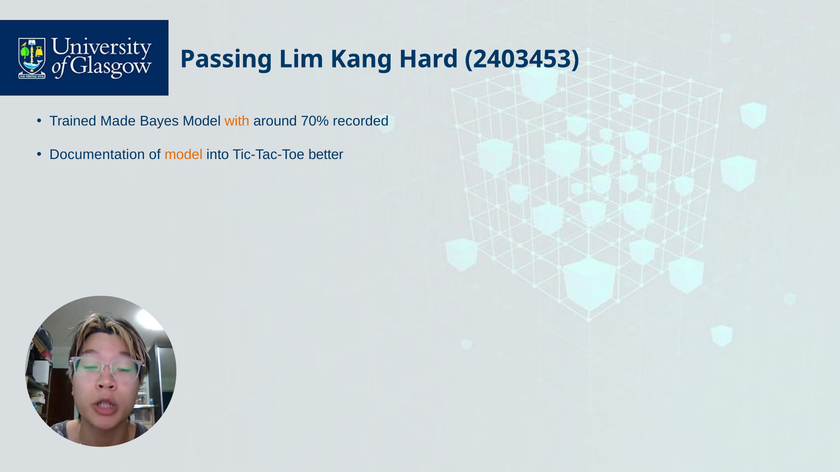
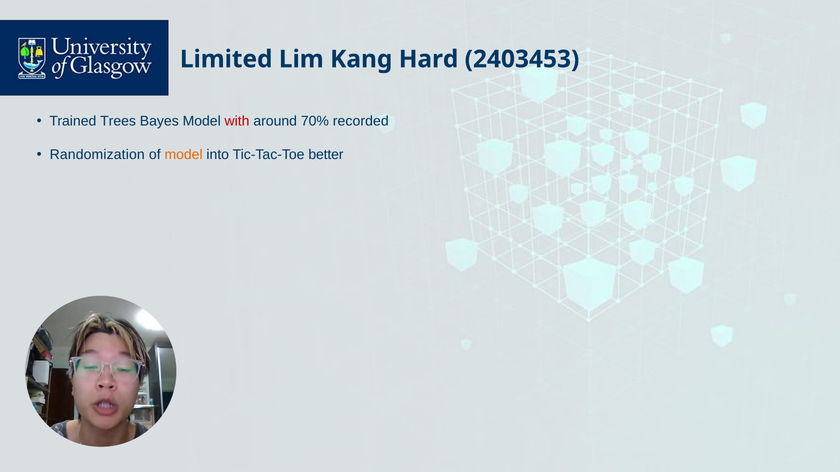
Passing: Passing -> Limited
Made: Made -> Trees
with colour: orange -> red
Documentation: Documentation -> Randomization
